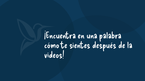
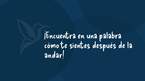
videos: videos -> andar
